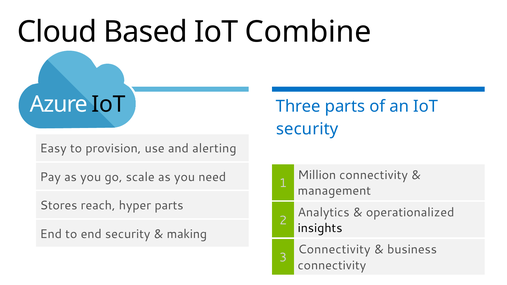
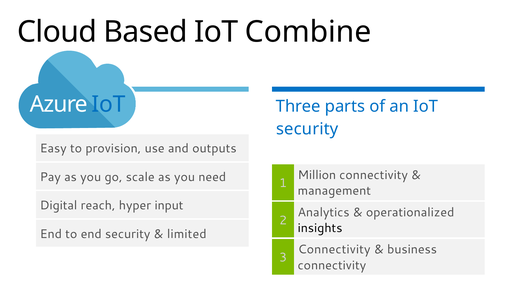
IoT at (109, 104) colour: black -> blue
alerting: alerting -> outputs
Stores: Stores -> Digital
hyper parts: parts -> input
making: making -> limited
